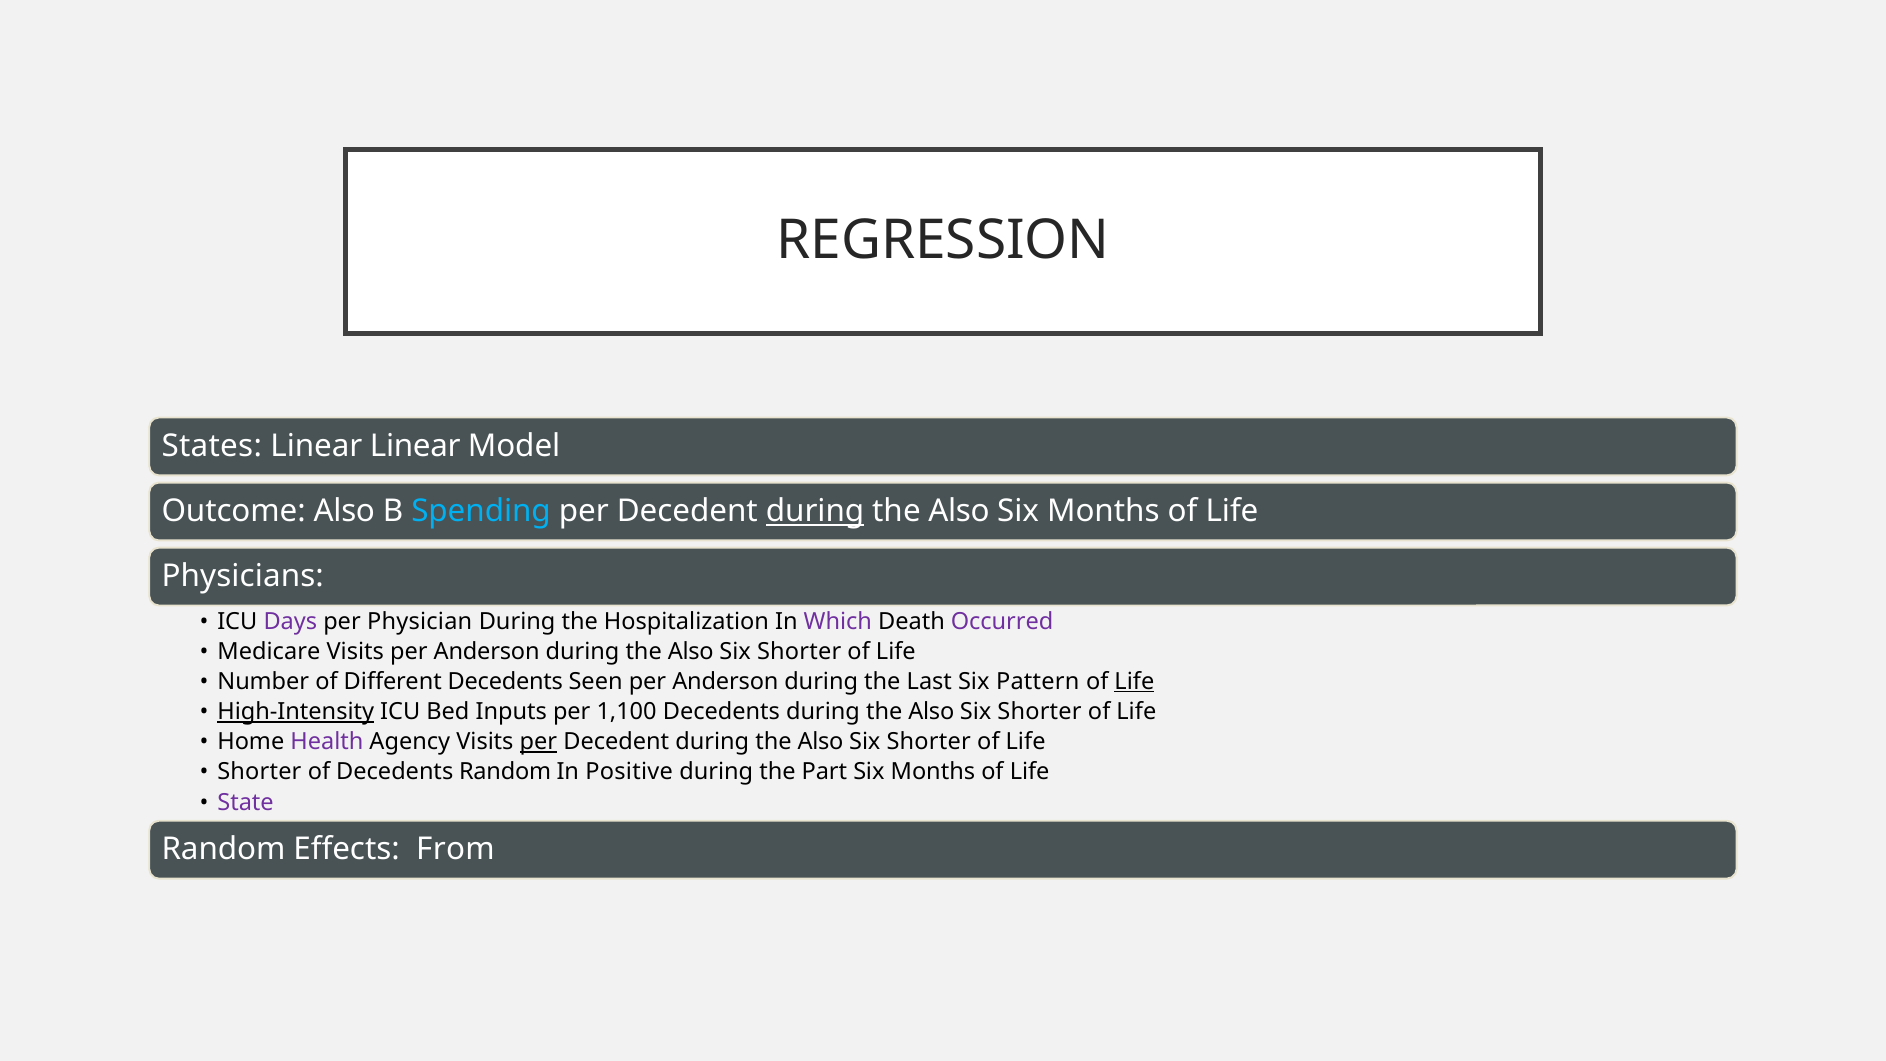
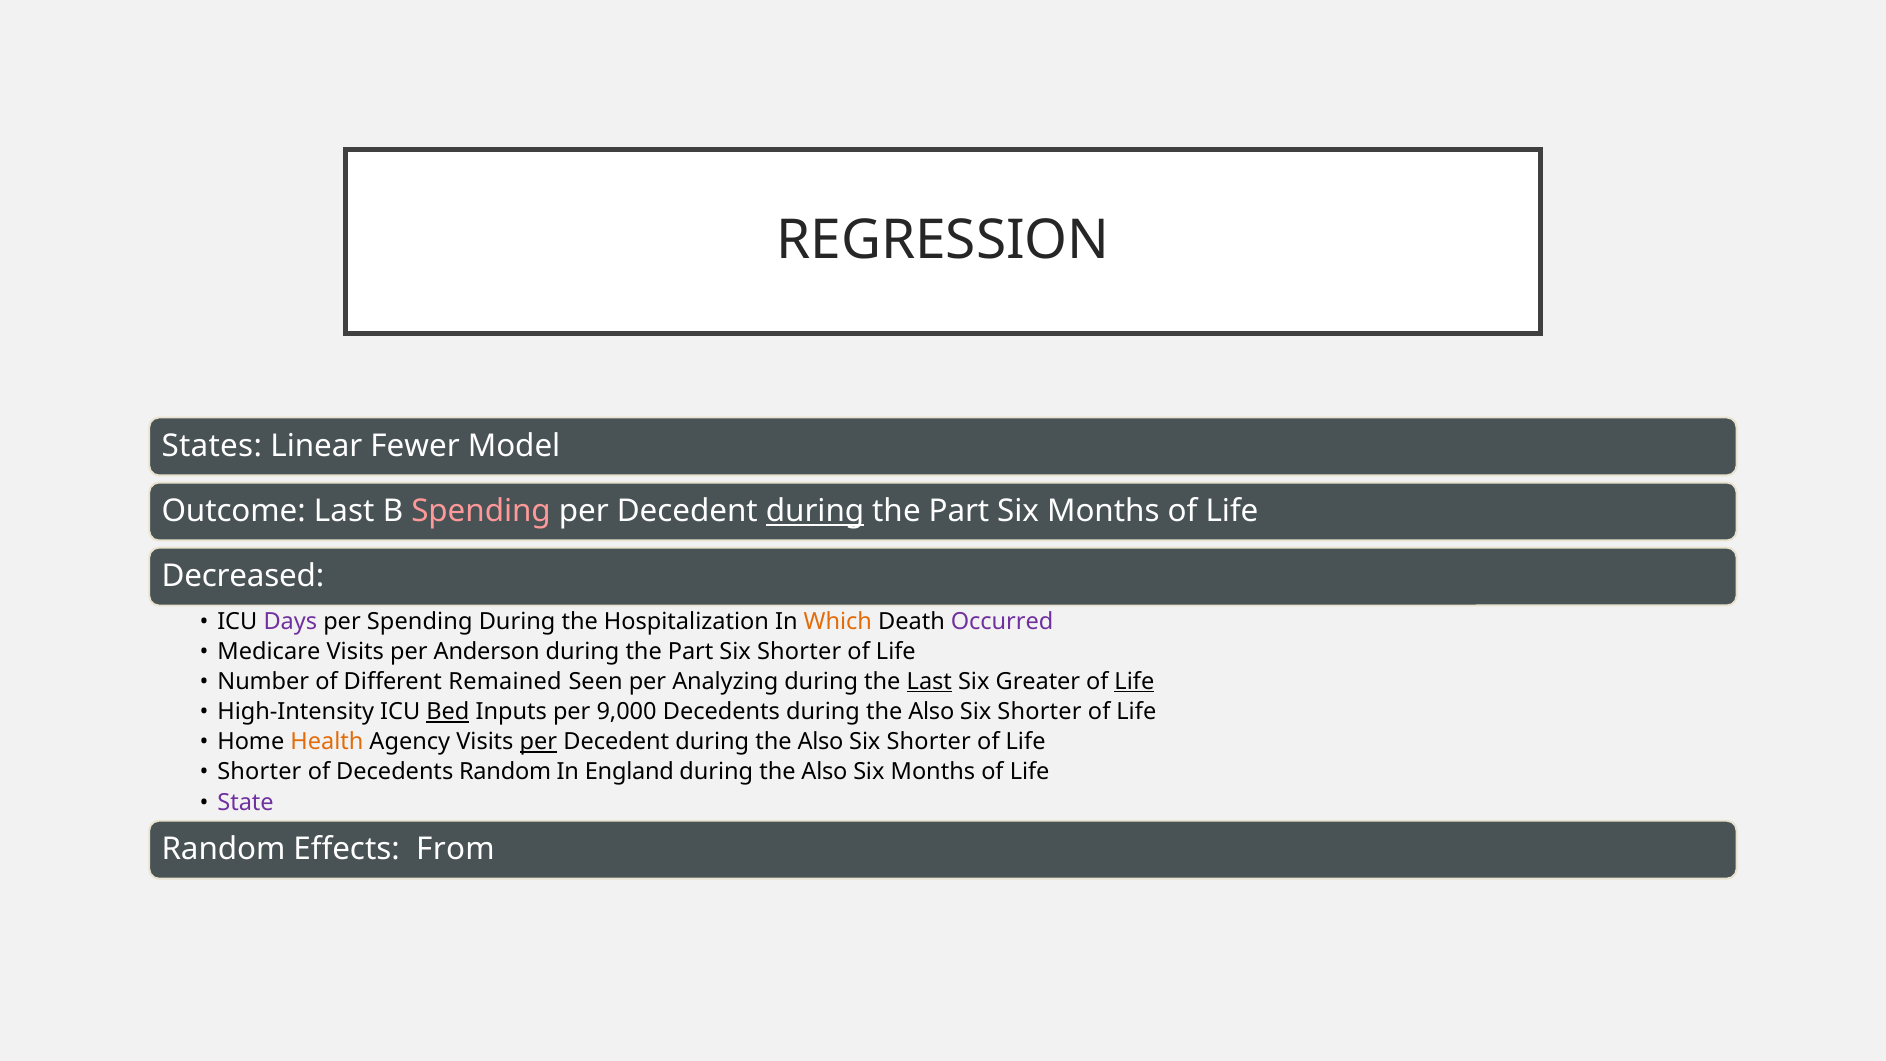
Linear Linear: Linear -> Fewer
Outcome Also: Also -> Last
Spending at (481, 511) colour: light blue -> pink
Also at (959, 511): Also -> Part
Physicians: Physicians -> Decreased
per Physician: Physician -> Spending
Which colour: purple -> orange
Also at (691, 651): Also -> Part
Different Decedents: Decedents -> Remained
Seen per Anderson: Anderson -> Analyzing
Last at (929, 682) underline: none -> present
Pattern: Pattern -> Greater
High-Intensity underline: present -> none
Bed underline: none -> present
1,100: 1,100 -> 9,000
Health colour: purple -> orange
Positive: Positive -> England
Part at (824, 772): Part -> Also
